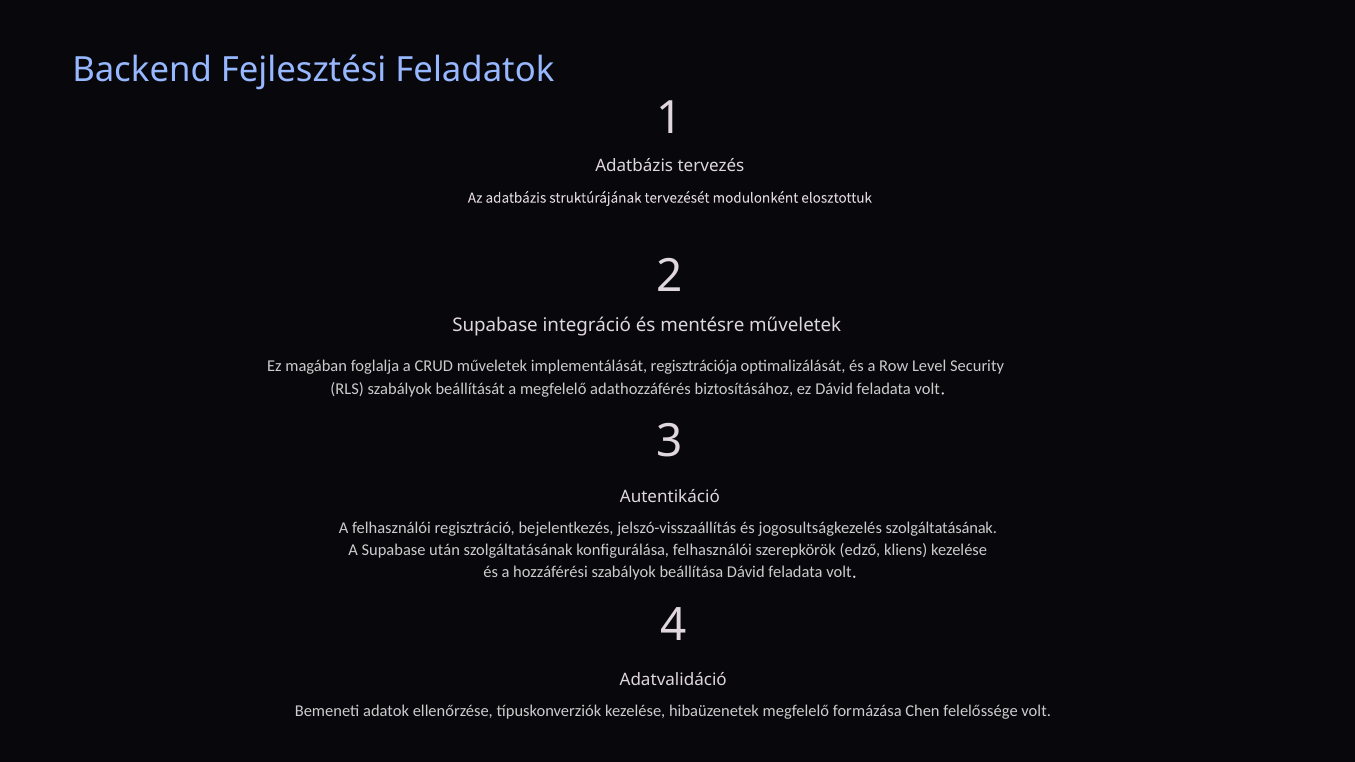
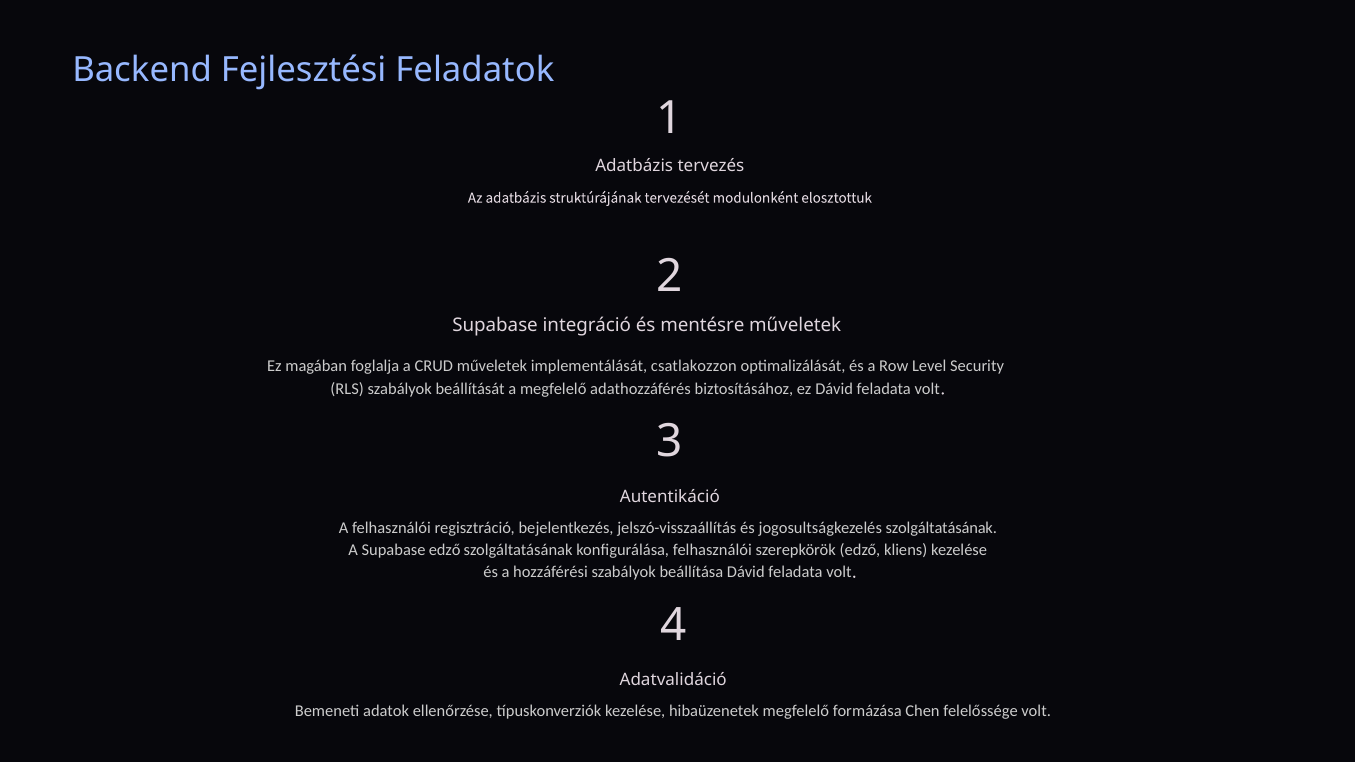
regisztrációja: regisztrációja -> csatlakozzon
Supabase után: után -> edző
